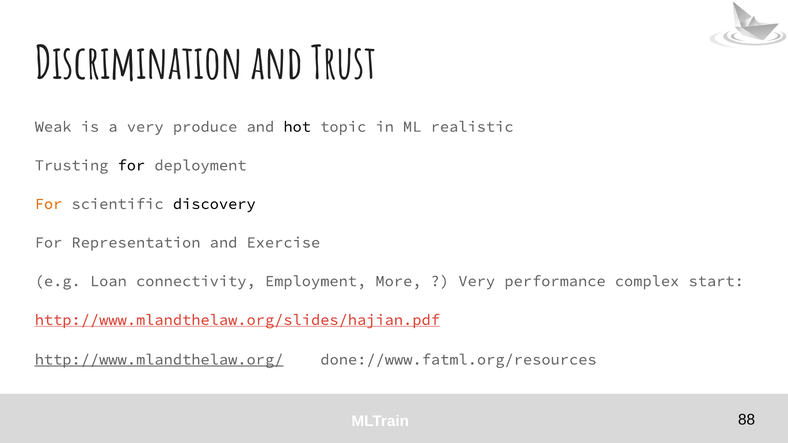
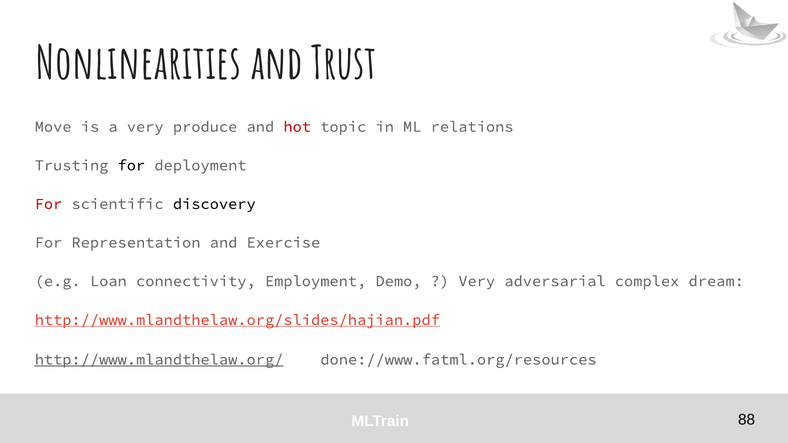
Discrimination: Discrimination -> Nonlinearities
Weak: Weak -> Move
hot colour: black -> red
realistic: realistic -> relations
For at (49, 204) colour: orange -> red
More: More -> Demo
performance: performance -> adversarial
start: start -> dream
